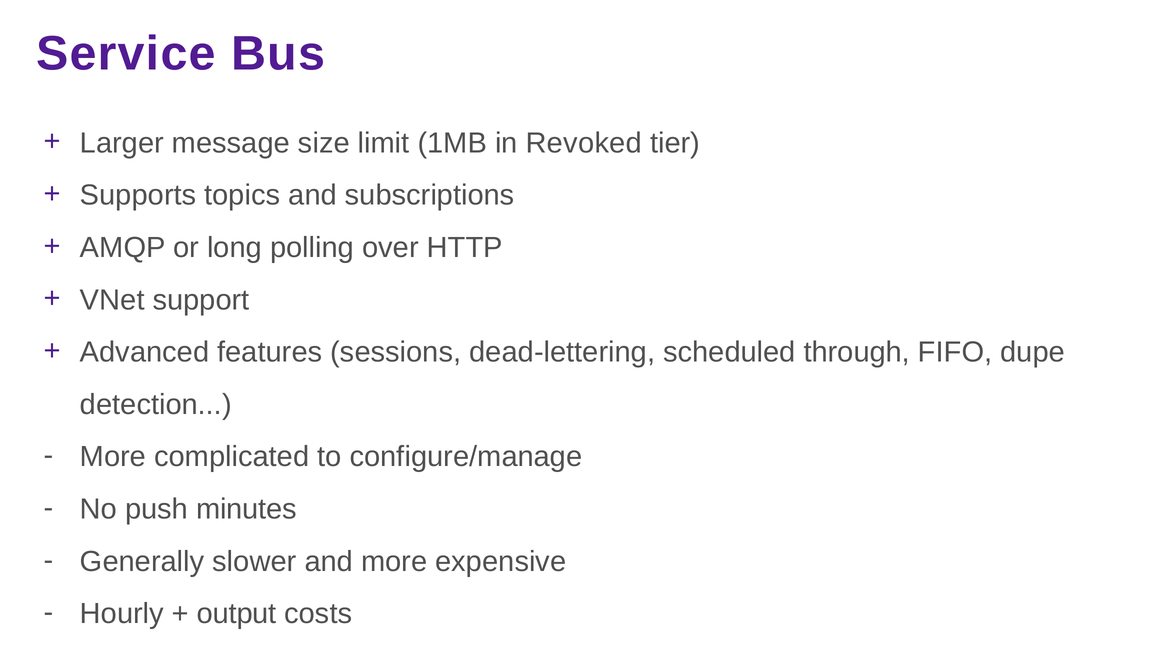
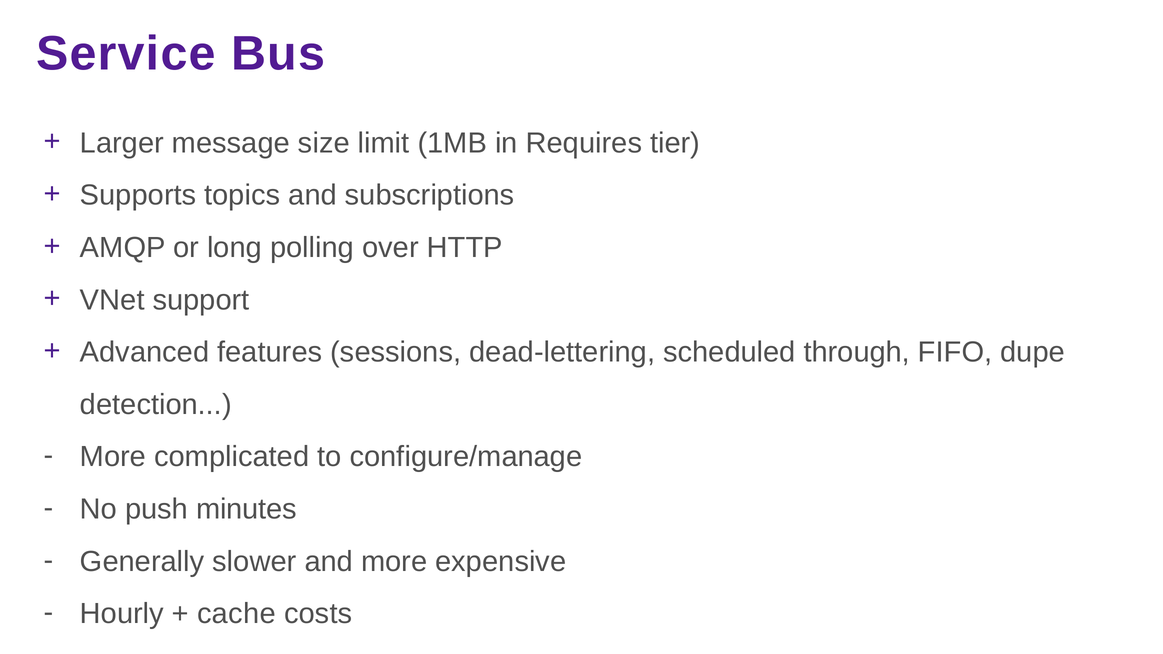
Revoked: Revoked -> Requires
output: output -> cache
